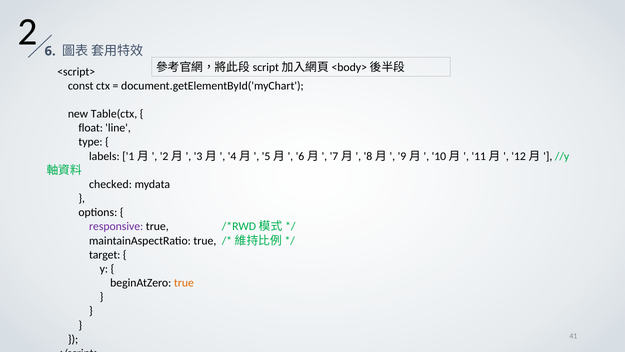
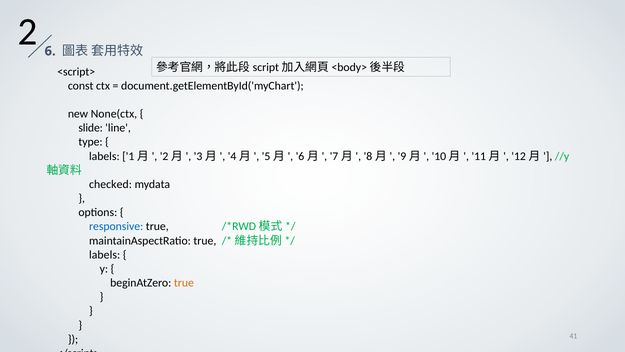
Table(ctx: Table(ctx -> None(ctx
float: float -> slide
responsive colour: purple -> blue
target at (105, 254): target -> labels
